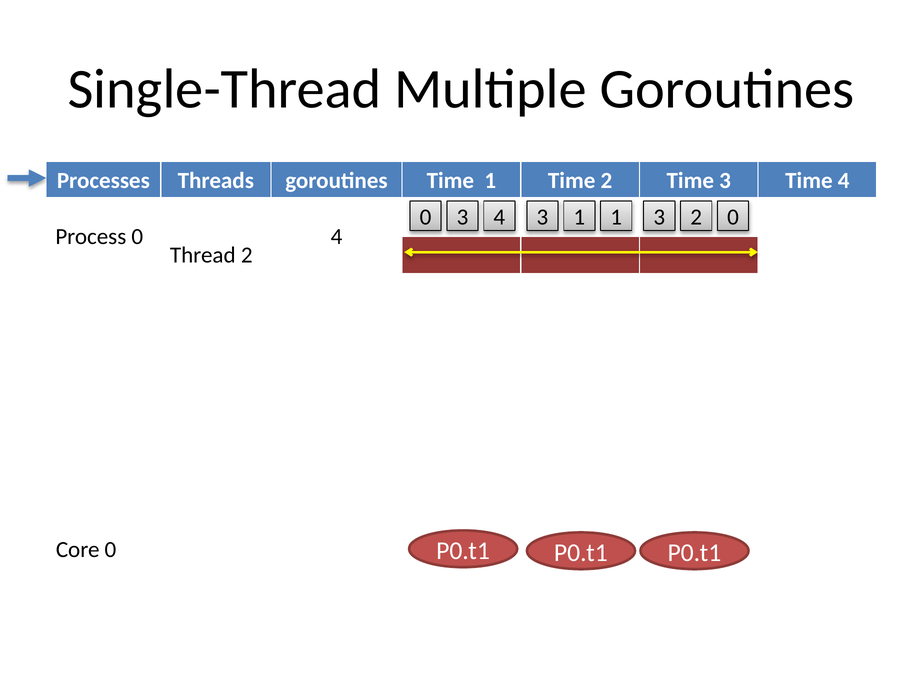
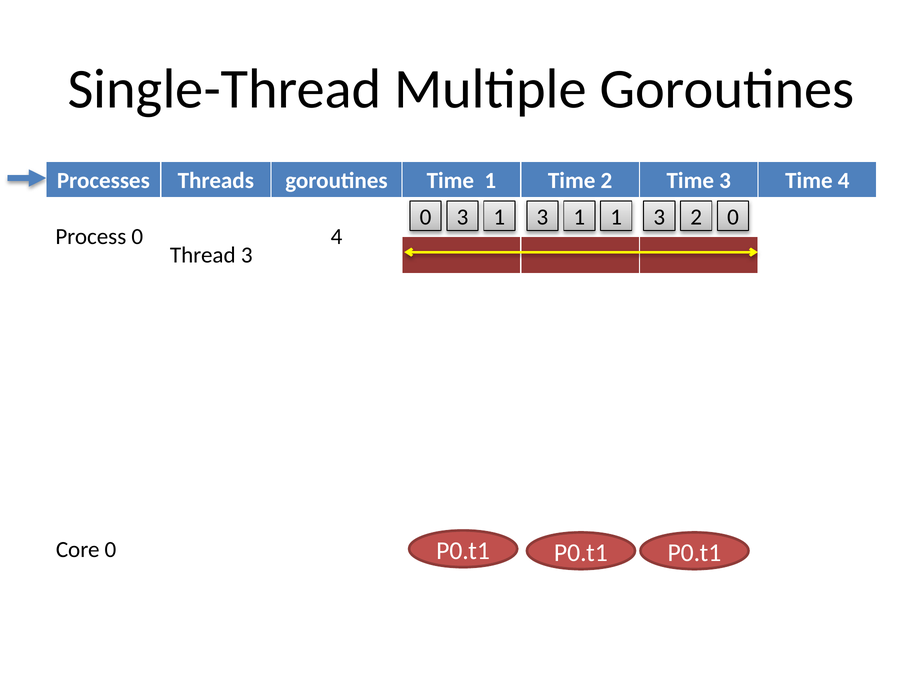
0 3 4: 4 -> 1
Thread 2: 2 -> 3
